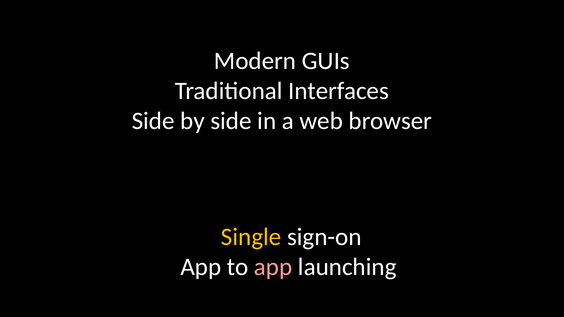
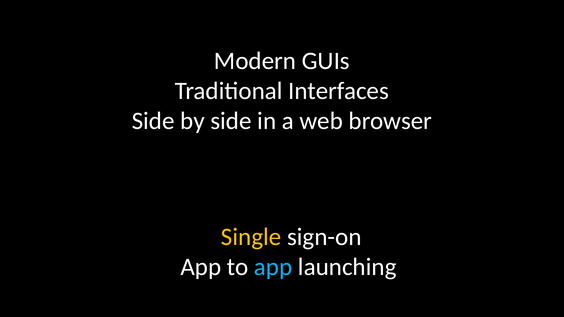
app at (273, 267) colour: pink -> light blue
